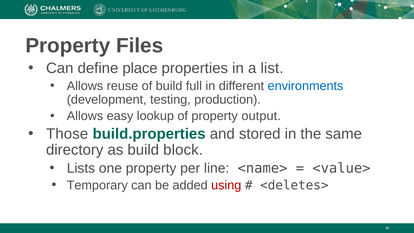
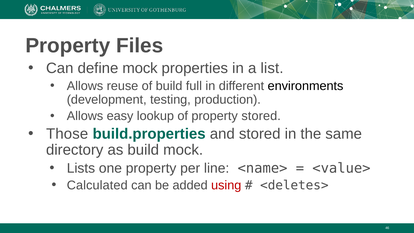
define place: place -> mock
environments colour: blue -> black
property output: output -> stored
build block: block -> mock
Temporary: Temporary -> Calculated
